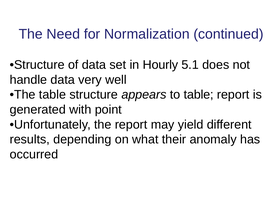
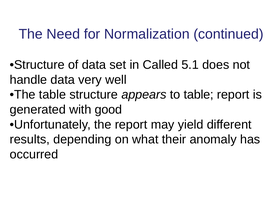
Hourly: Hourly -> Called
point: point -> good
